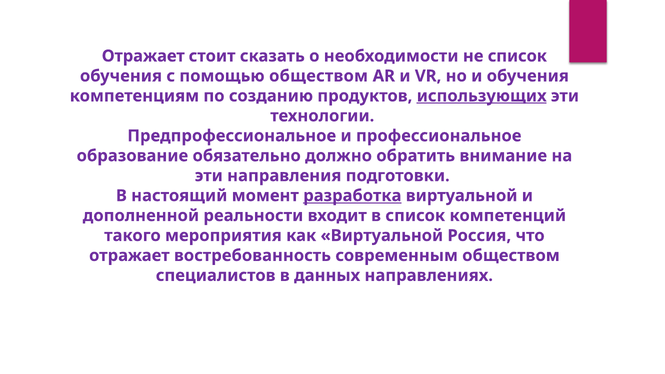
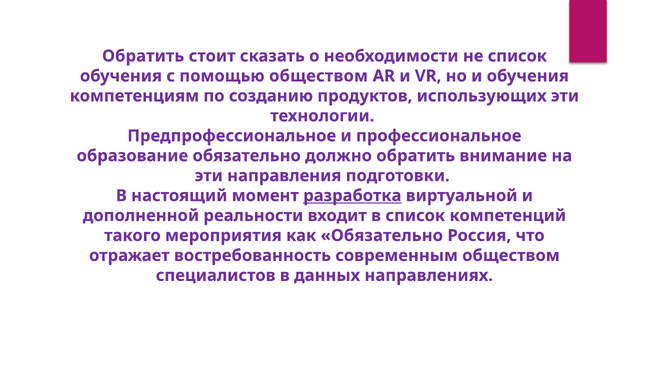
Отражает at (143, 56): Отражает -> Обратить
использующих underline: present -> none
как Виртуальной: Виртуальной -> Обязательно
